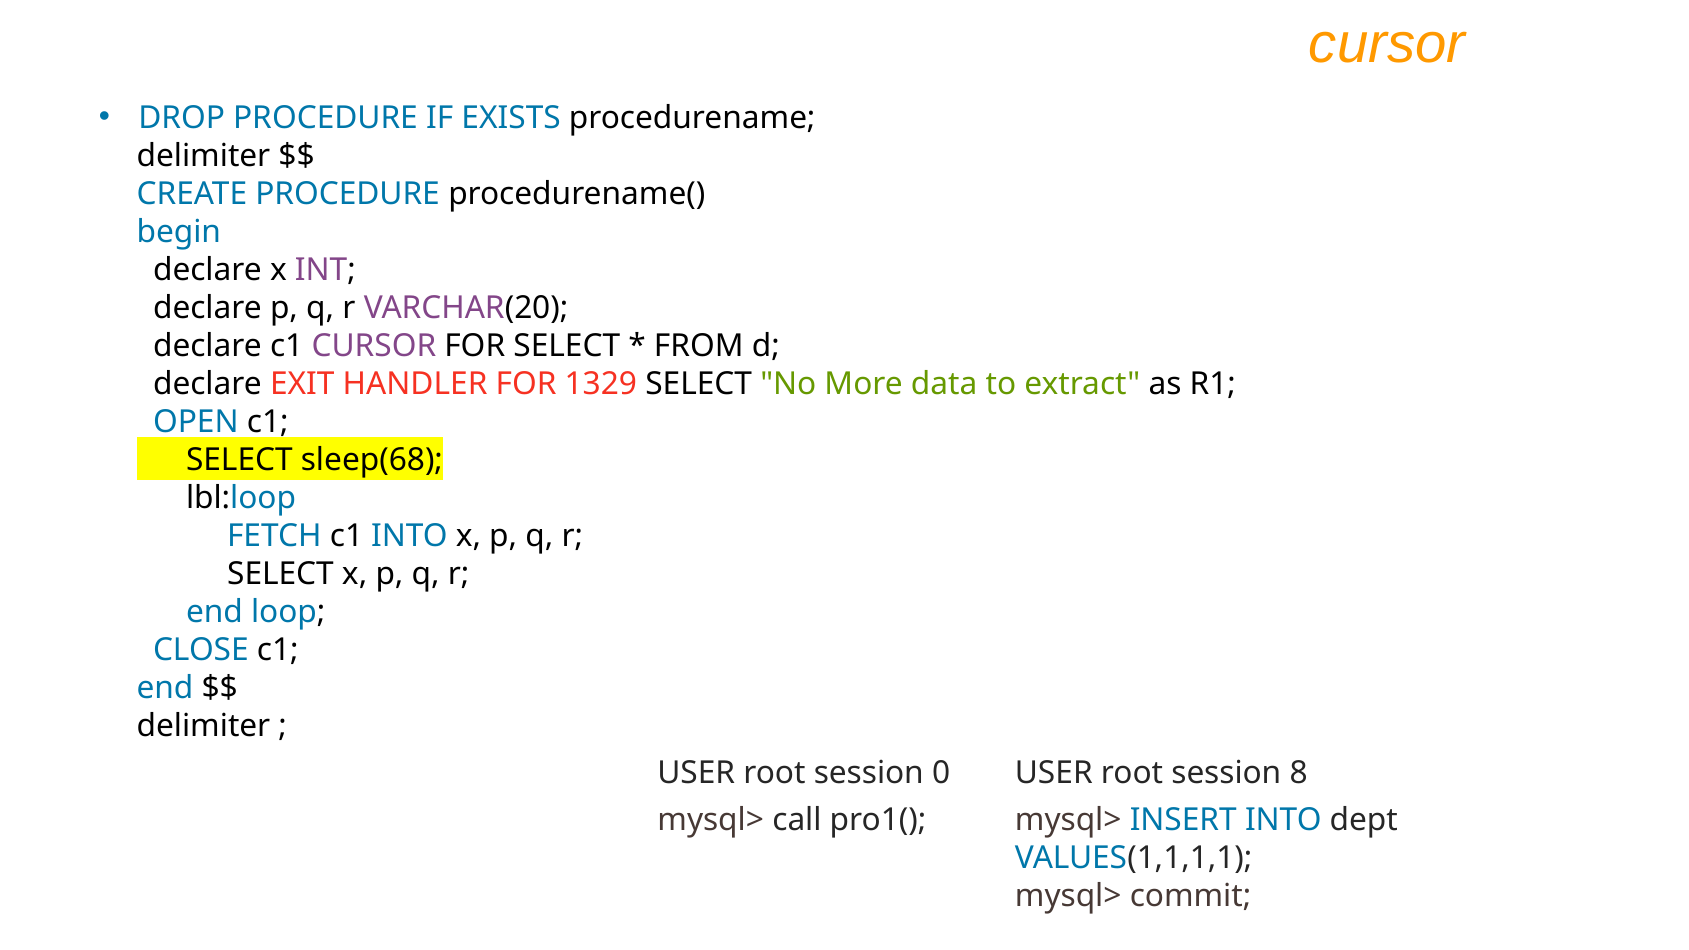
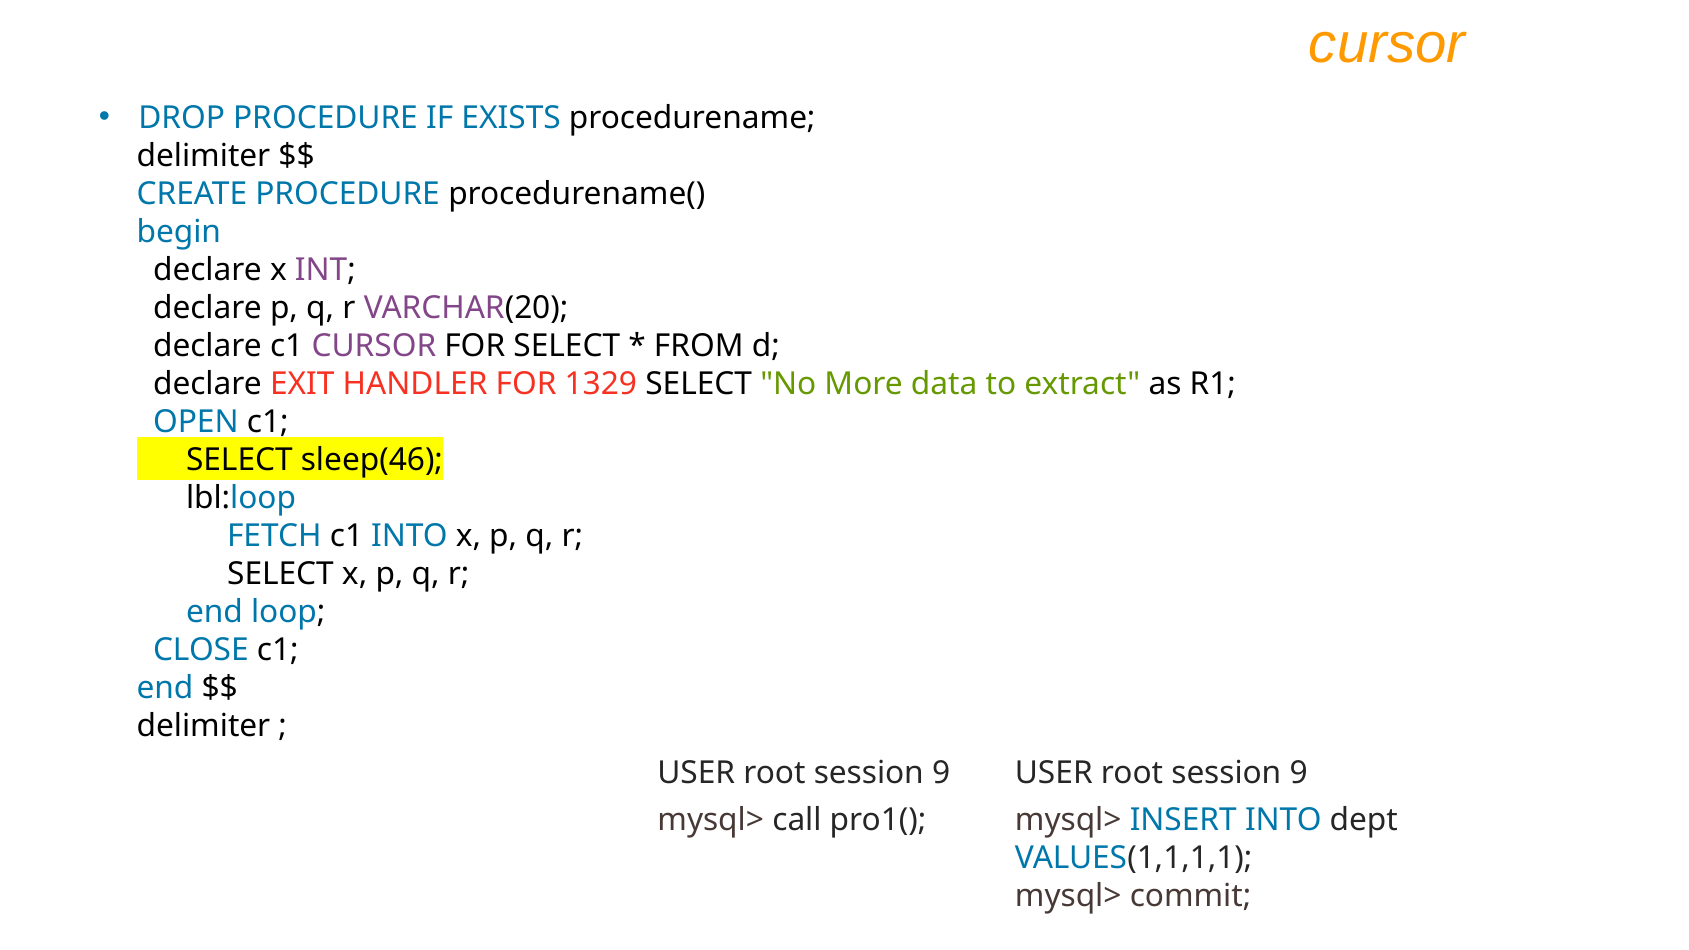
sleep(68: sleep(68 -> sleep(46
0 at (941, 773): 0 -> 9
8 at (1299, 773): 8 -> 9
